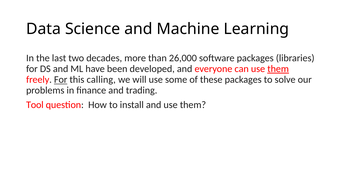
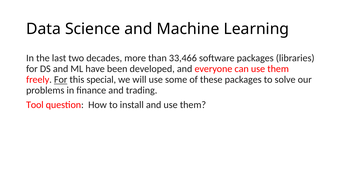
26,000: 26,000 -> 33,466
them at (278, 69) underline: present -> none
calling: calling -> special
